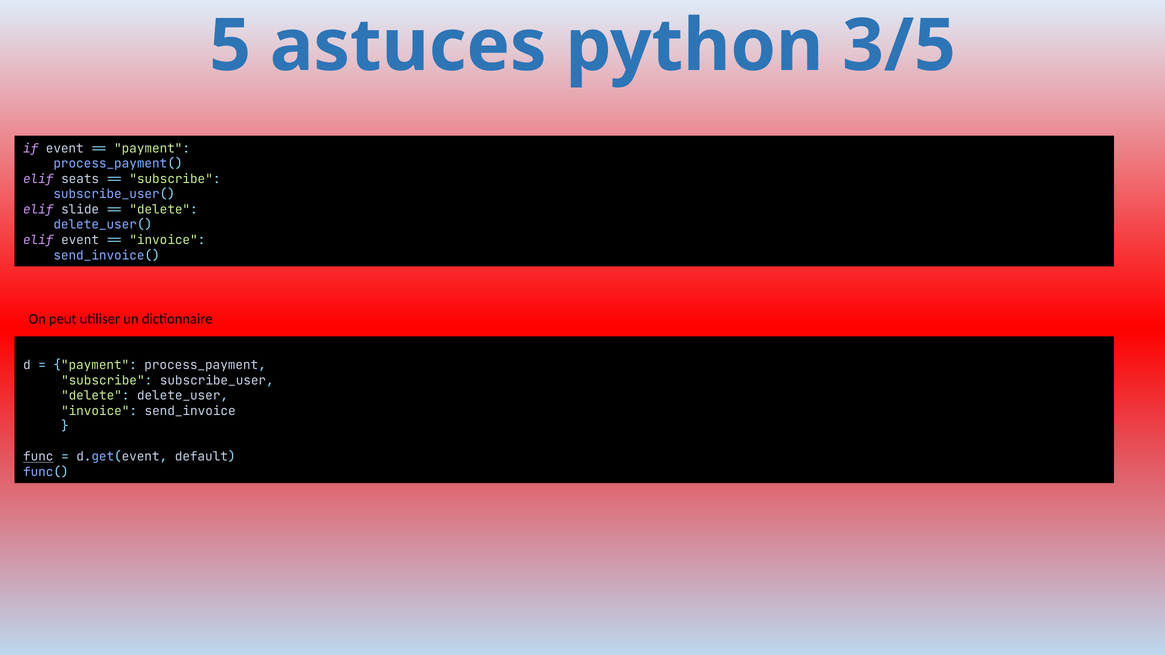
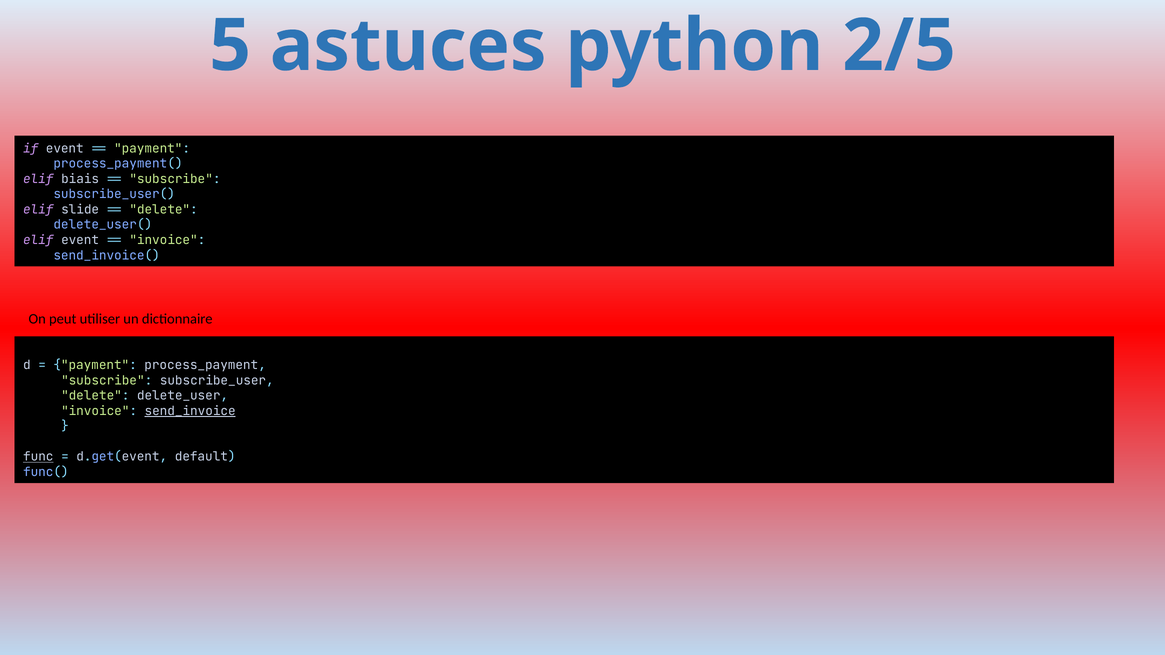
3/5: 3/5 -> 2/5
seats: seats -> biais
send_invoice underline: none -> present
